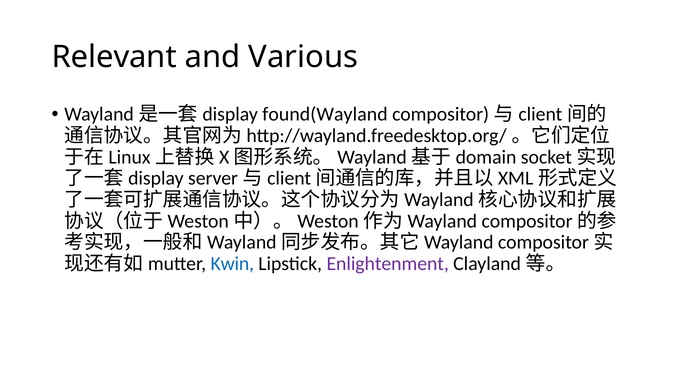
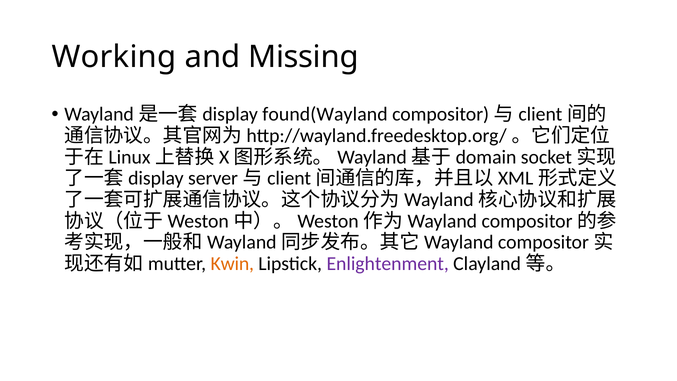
Relevant: Relevant -> Working
Various: Various -> Missing
Kwin colour: blue -> orange
